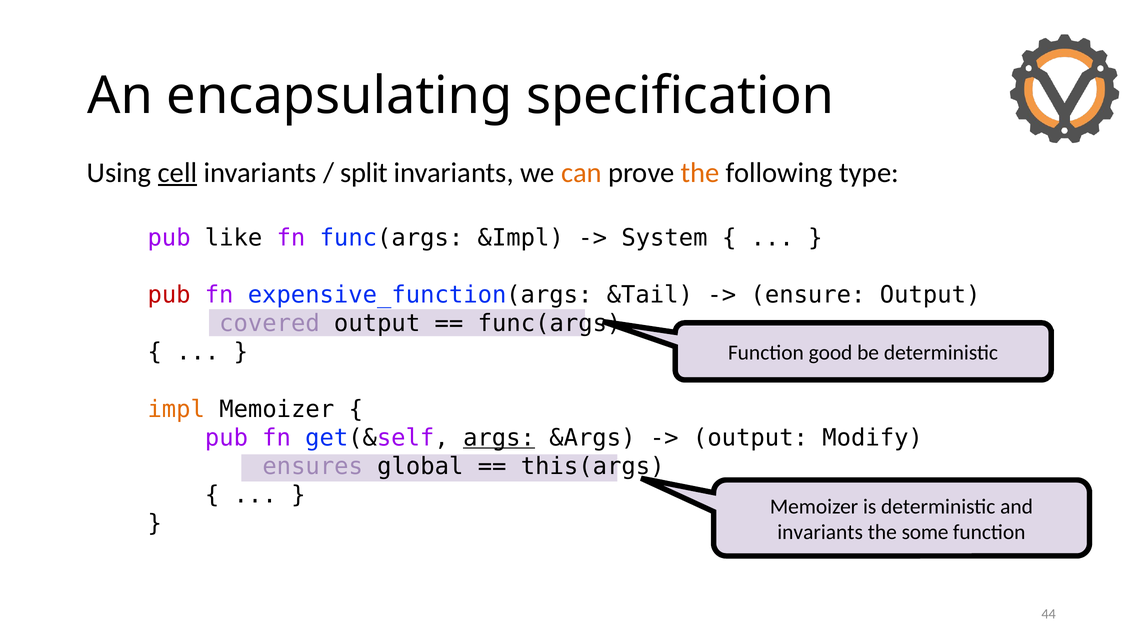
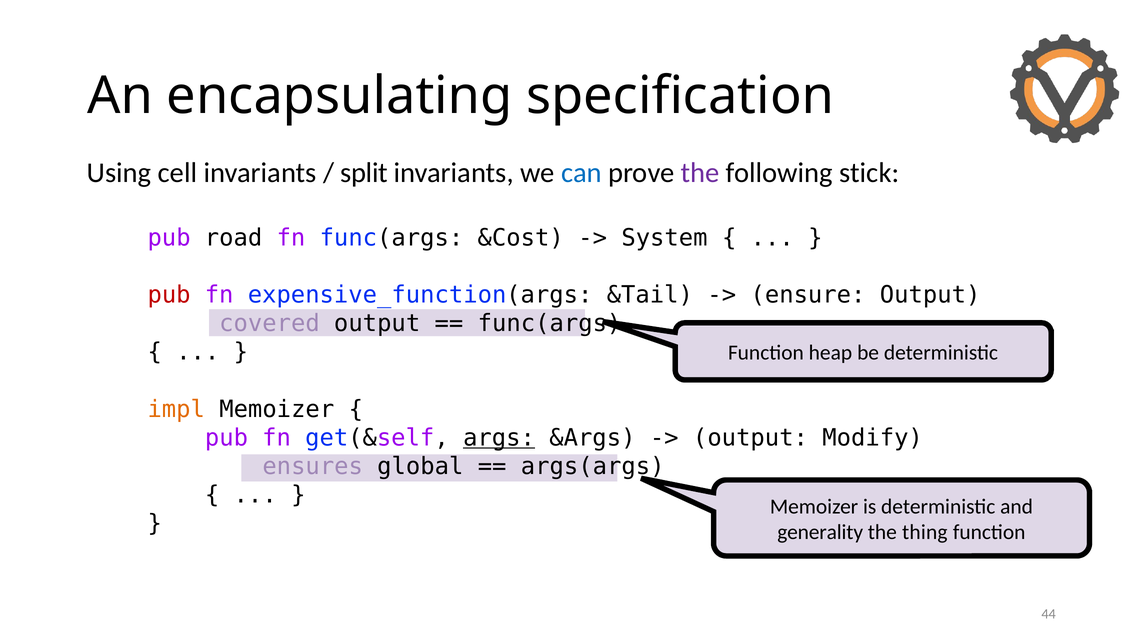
cell underline: present -> none
can colour: orange -> blue
the at (700, 173) colour: orange -> purple
type: type -> stick
like: like -> road
&Impl: &Impl -> &Cost
good: good -> heap
this(args: this(args -> args(args
invariants at (820, 532): invariants -> generality
some: some -> thing
